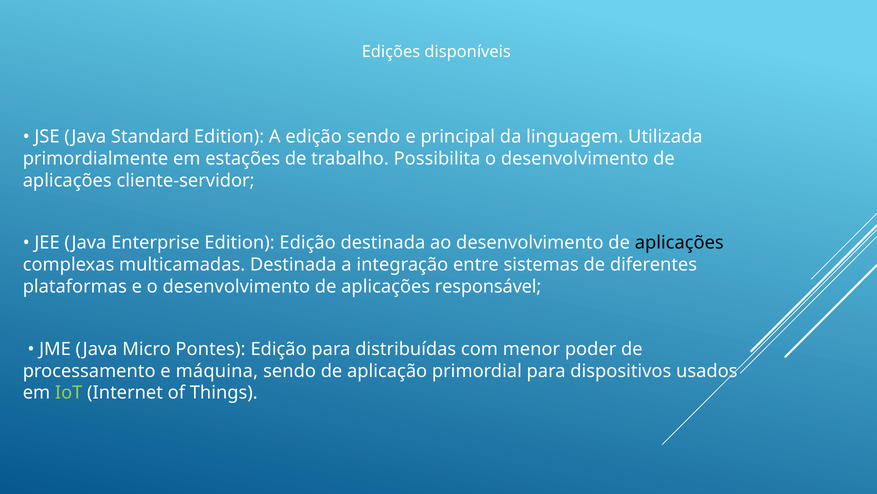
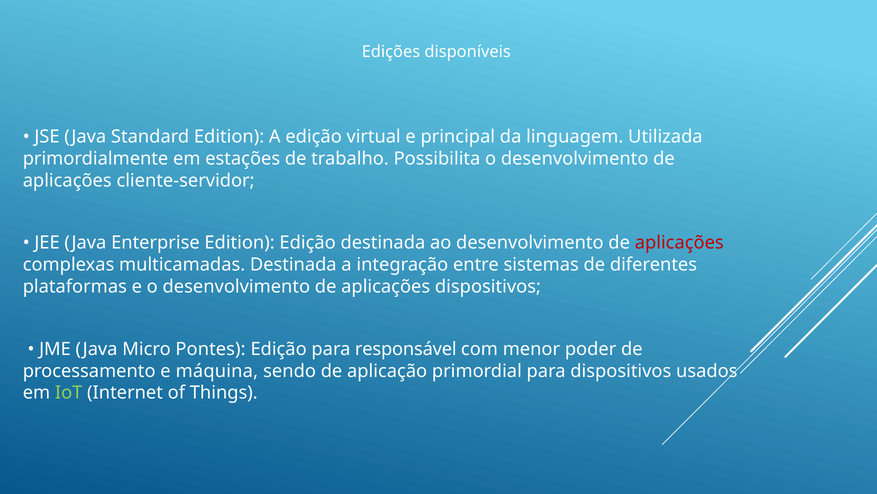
edição sendo: sendo -> virtual
aplicações at (679, 243) colour: black -> red
aplicações responsável: responsável -> dispositivos
distribuídas: distribuídas -> responsável
